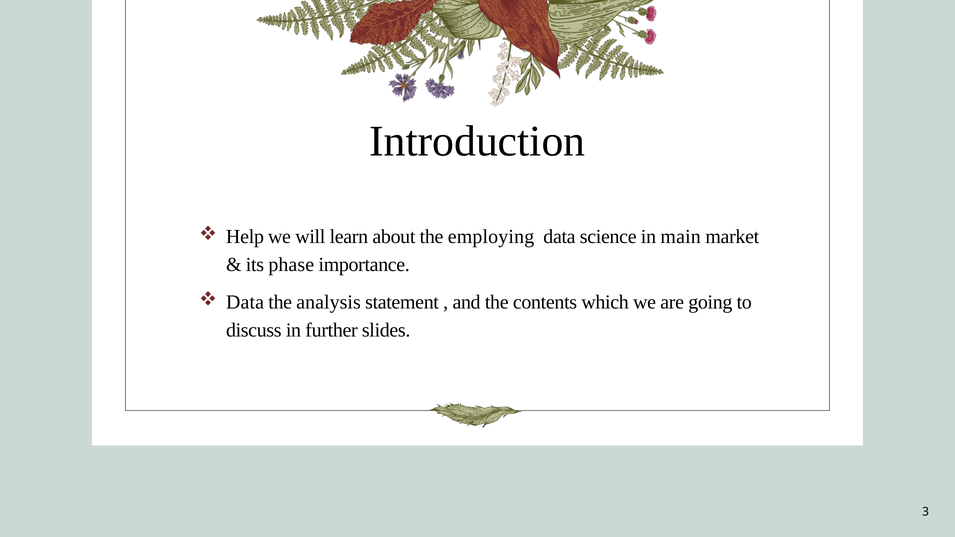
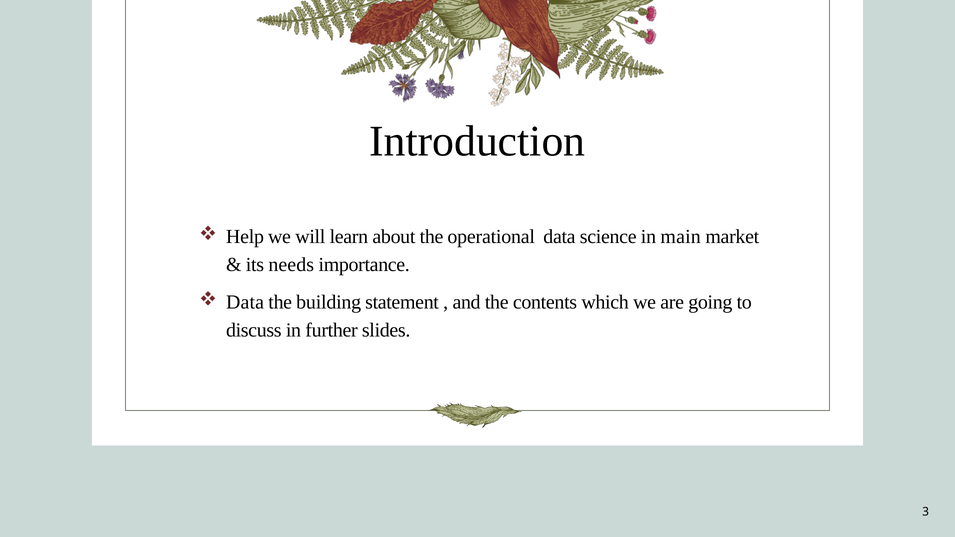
employing: employing -> operational
phase: phase -> needs
analysis: analysis -> building
